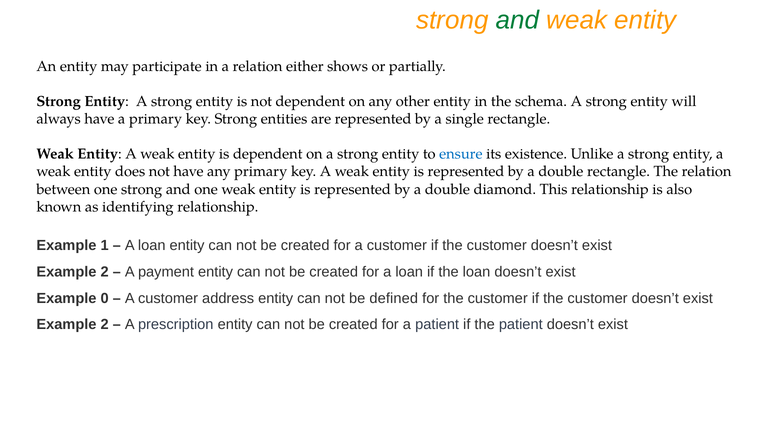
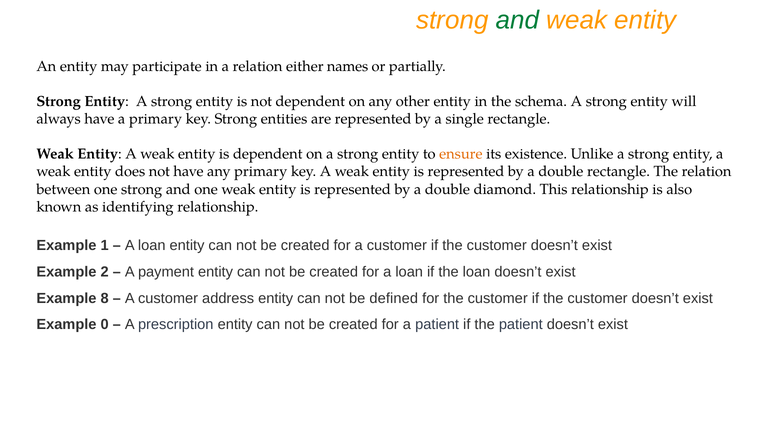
shows: shows -> names
ensure colour: blue -> orange
0: 0 -> 8
2 at (105, 324): 2 -> 0
